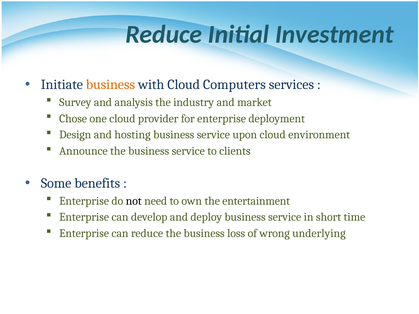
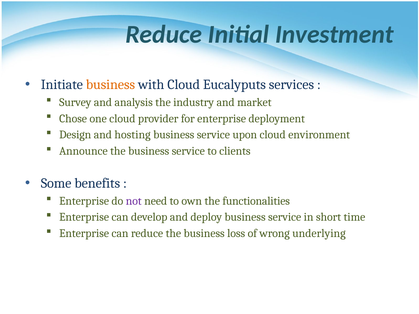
Computers: Computers -> Eucalyputs
not colour: black -> purple
entertainment: entertainment -> functionalities
